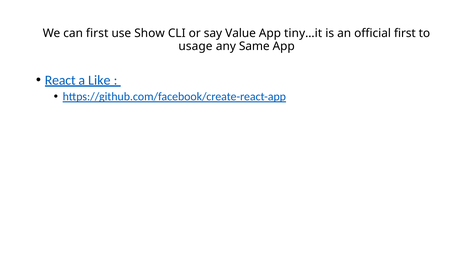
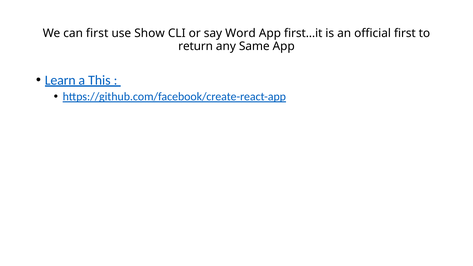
Value: Value -> Word
tiny…it: tiny…it -> first…it
usage: usage -> return
React: React -> Learn
Like: Like -> This
